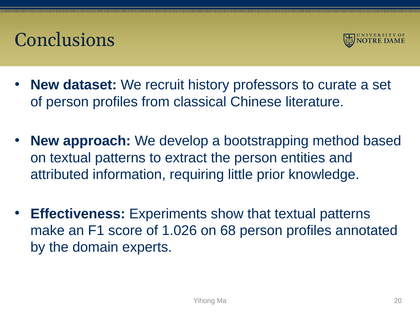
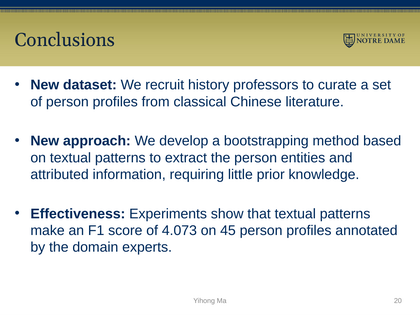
1.026: 1.026 -> 4.073
68: 68 -> 45
